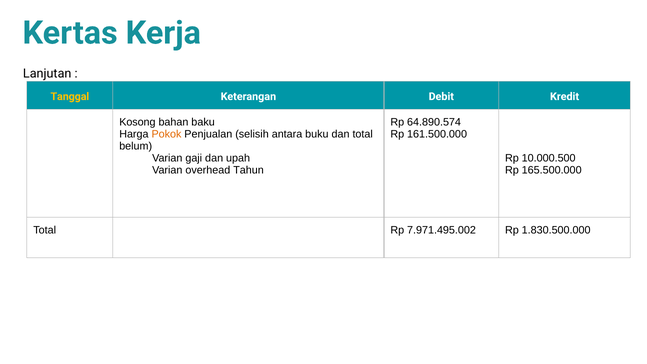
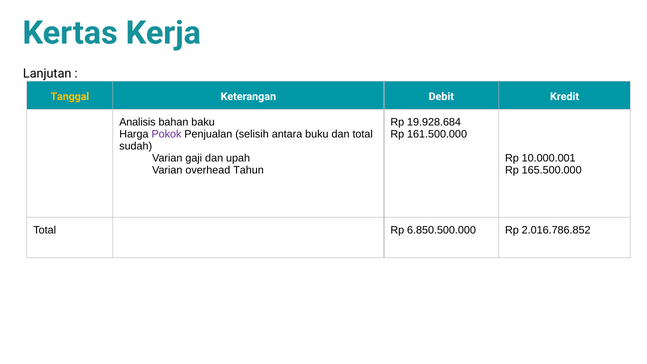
Kosong: Kosong -> Analisis
64.890.574: 64.890.574 -> 19.928.684
Pokok colour: orange -> purple
belum: belum -> sudah
10.000.500: 10.000.500 -> 10.000.001
7.971.495.002: 7.971.495.002 -> 6.850.500.000
1.830.500.000: 1.830.500.000 -> 2.016.786.852
